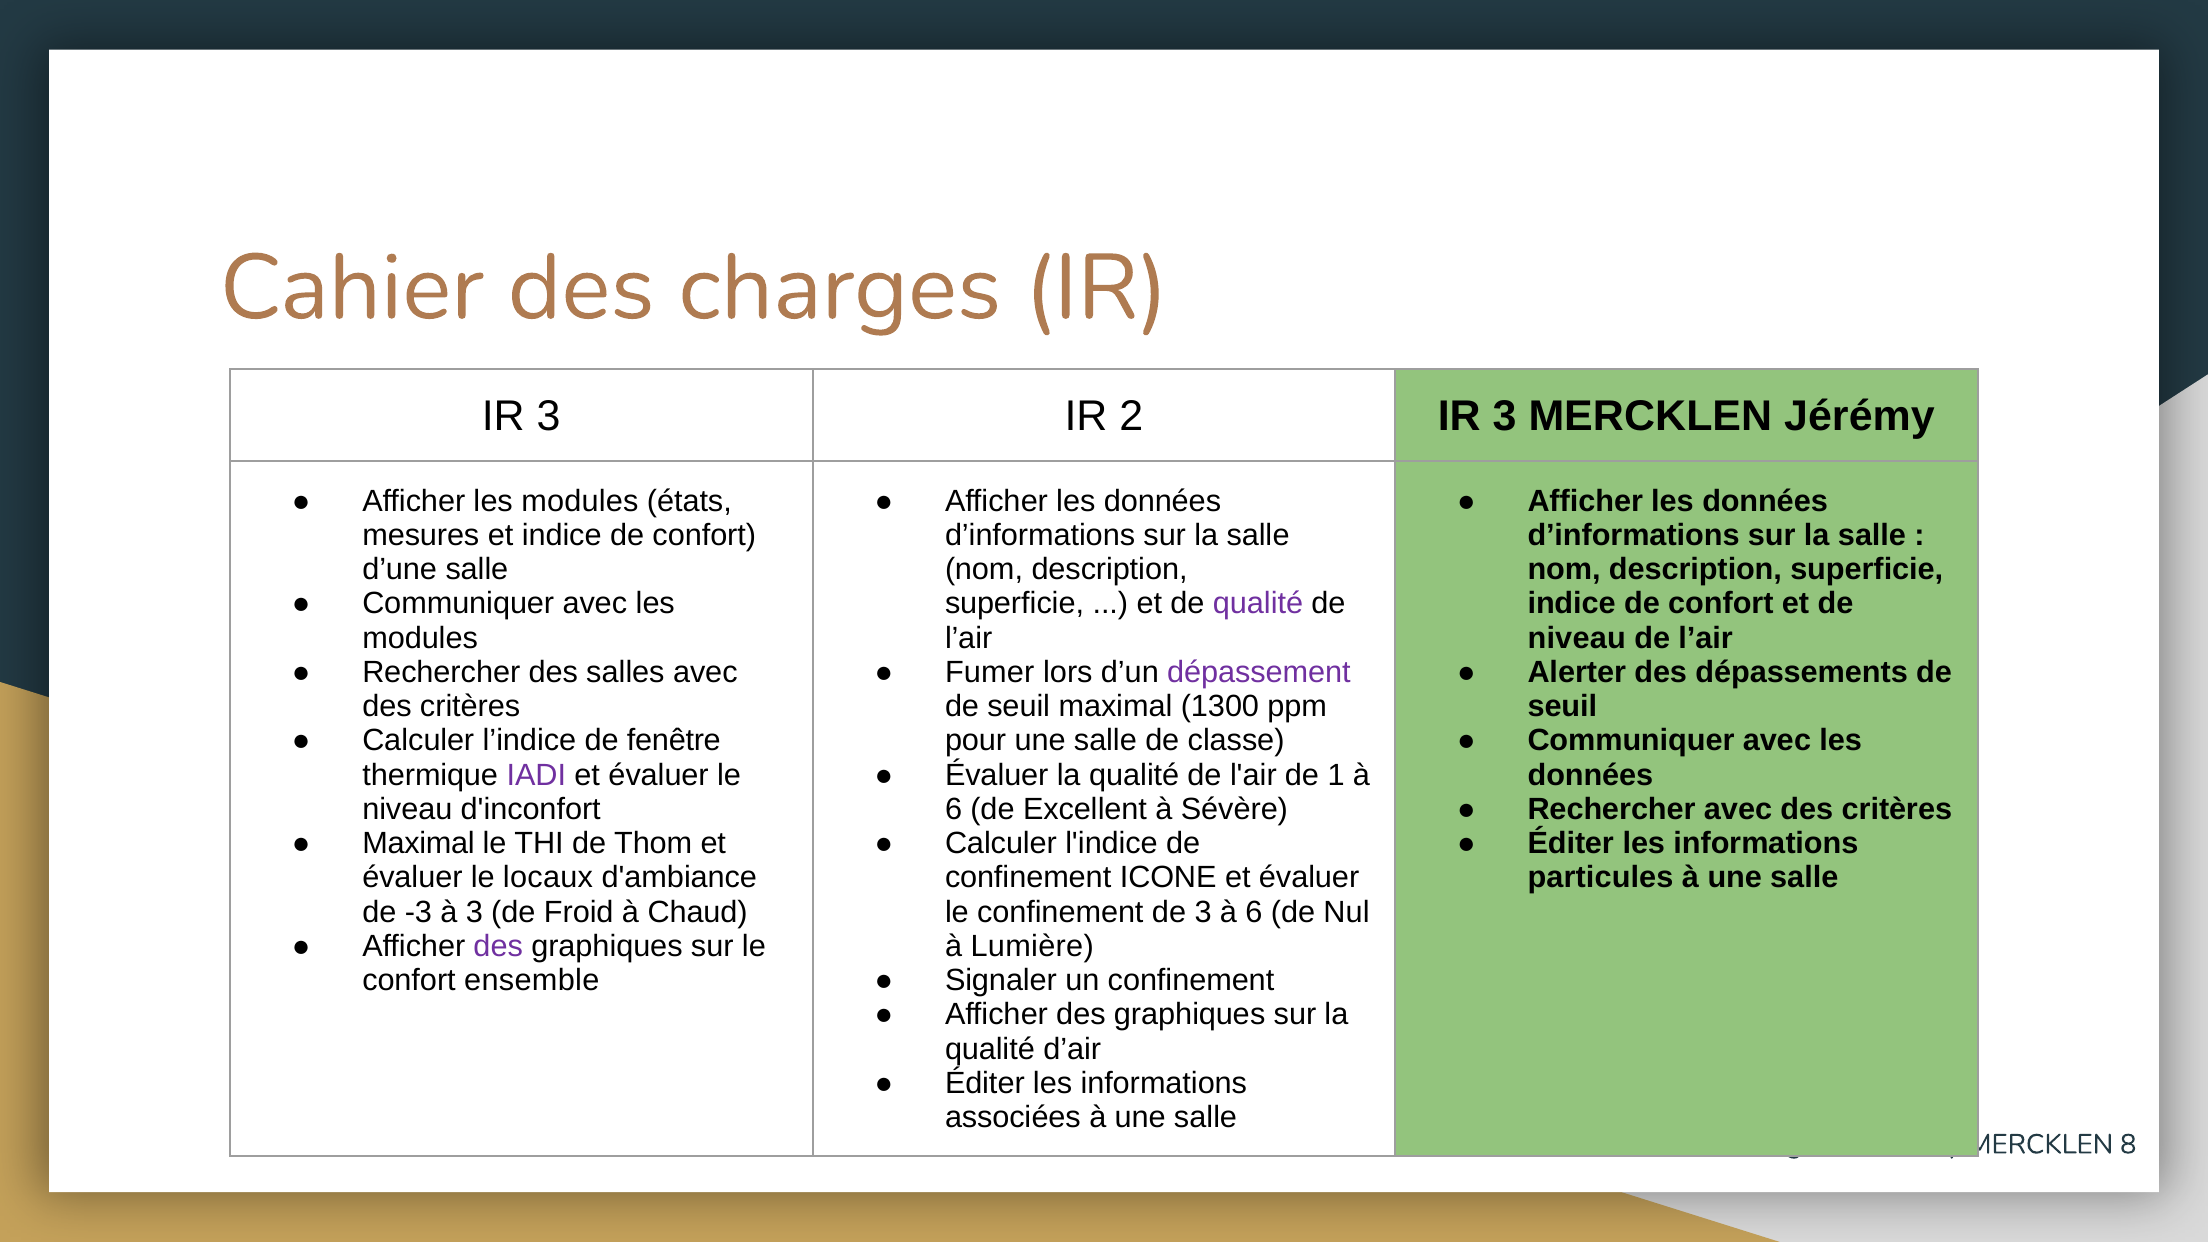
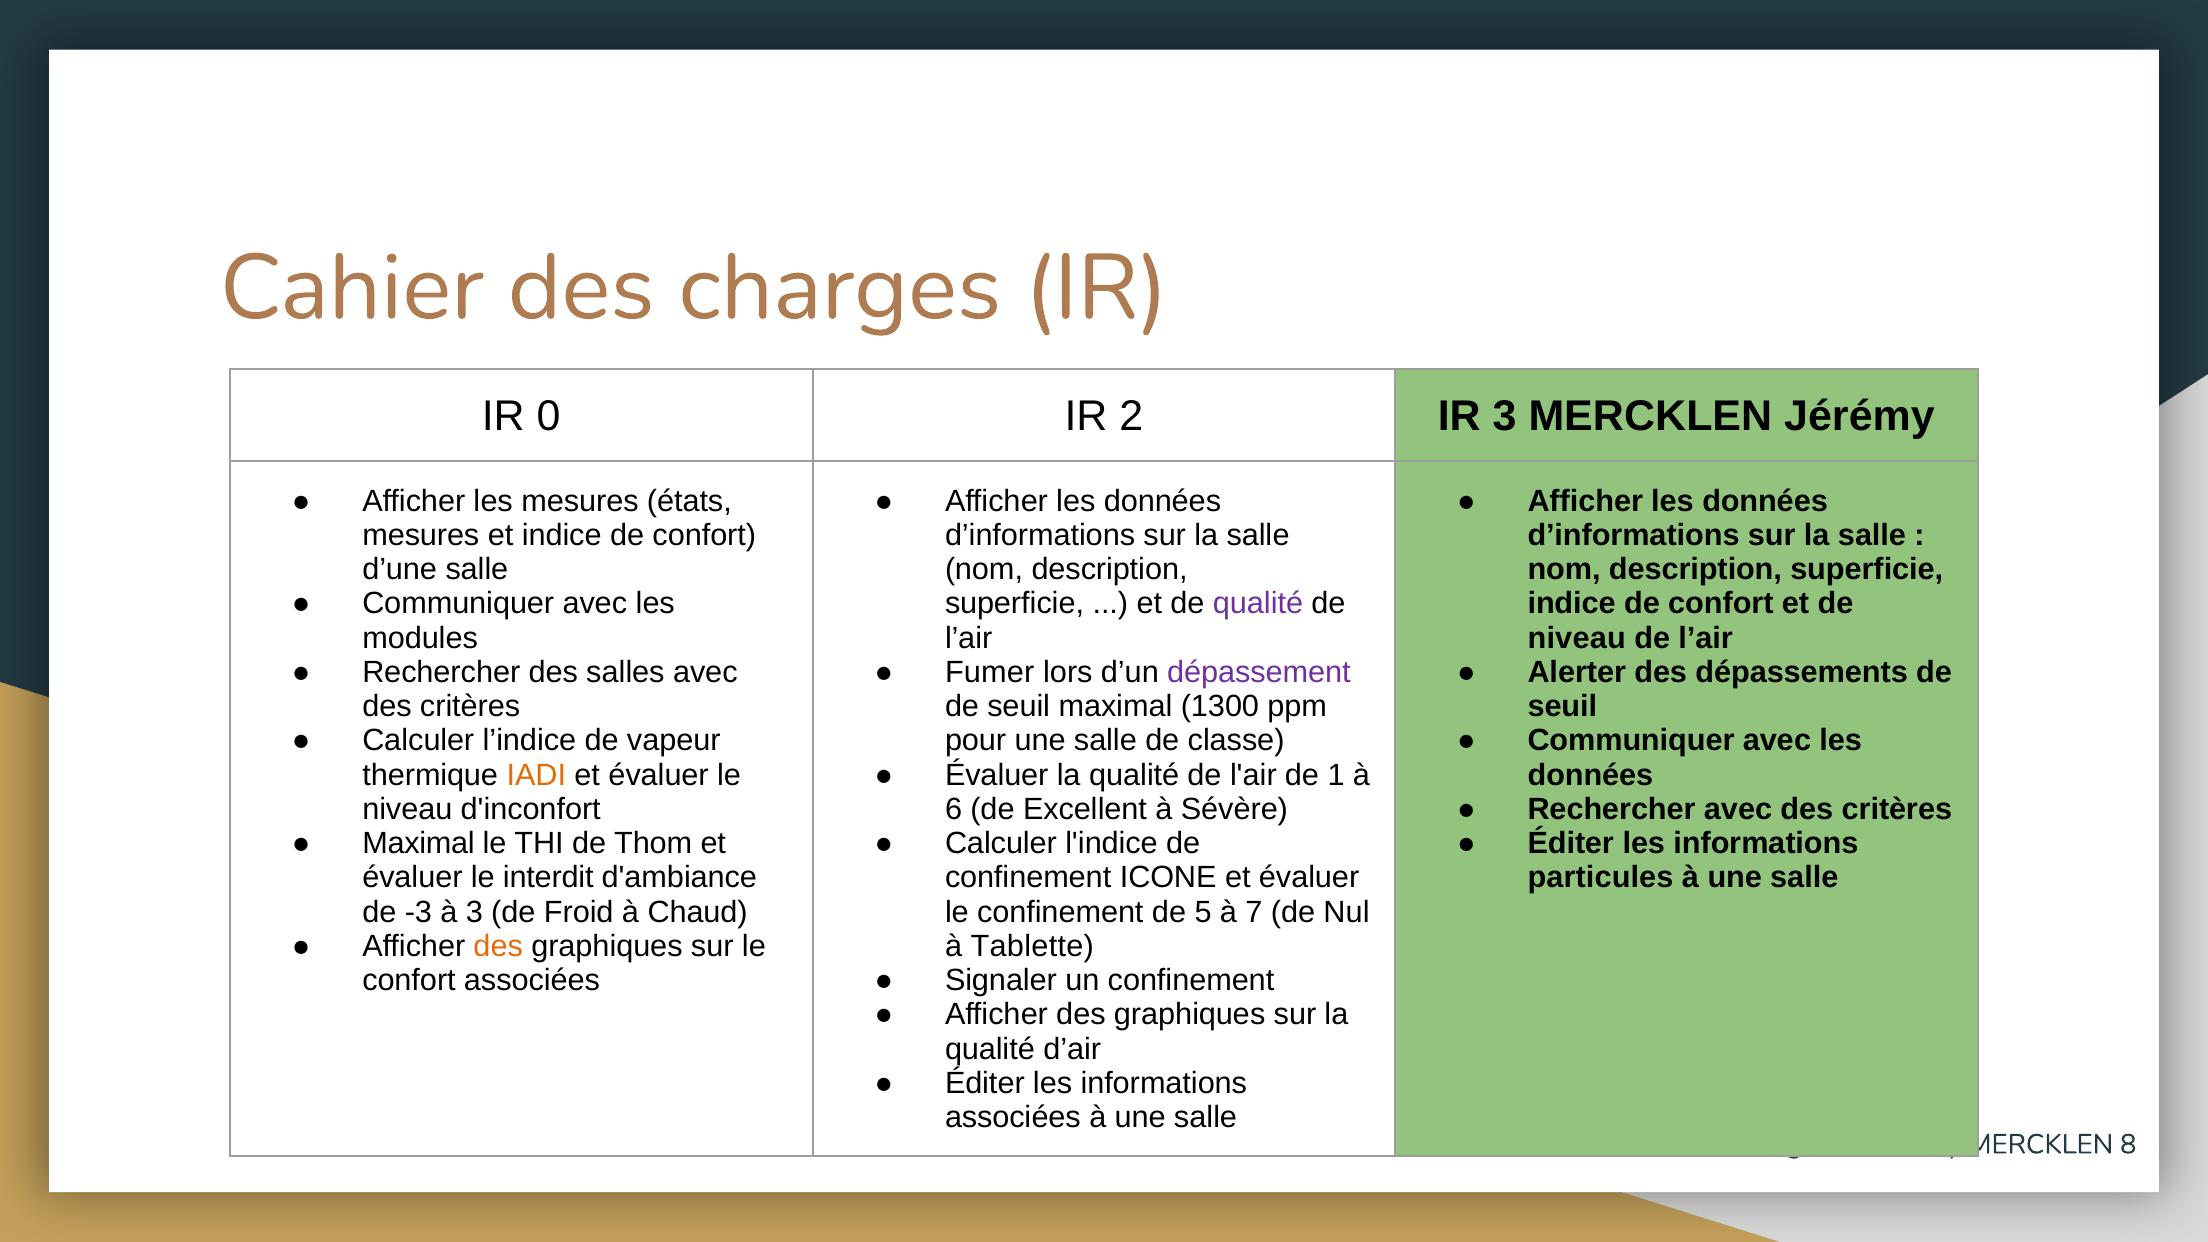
3 at (549, 416): 3 -> 0
Afficher les modules: modules -> mesures
fenêtre: fenêtre -> vapeur
IADI colour: purple -> orange
locaux: locaux -> interdit
de 3: 3 -> 5
6 at (1254, 912): 6 -> 7
des at (498, 946) colour: purple -> orange
Lumière: Lumière -> Tablette
confort ensemble: ensemble -> associées
